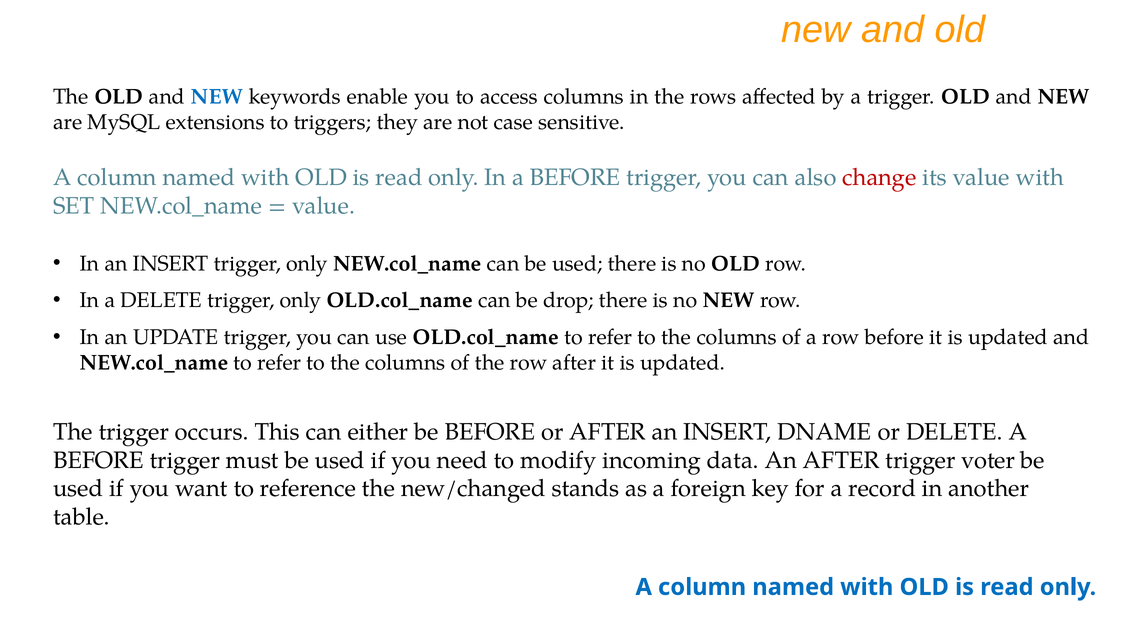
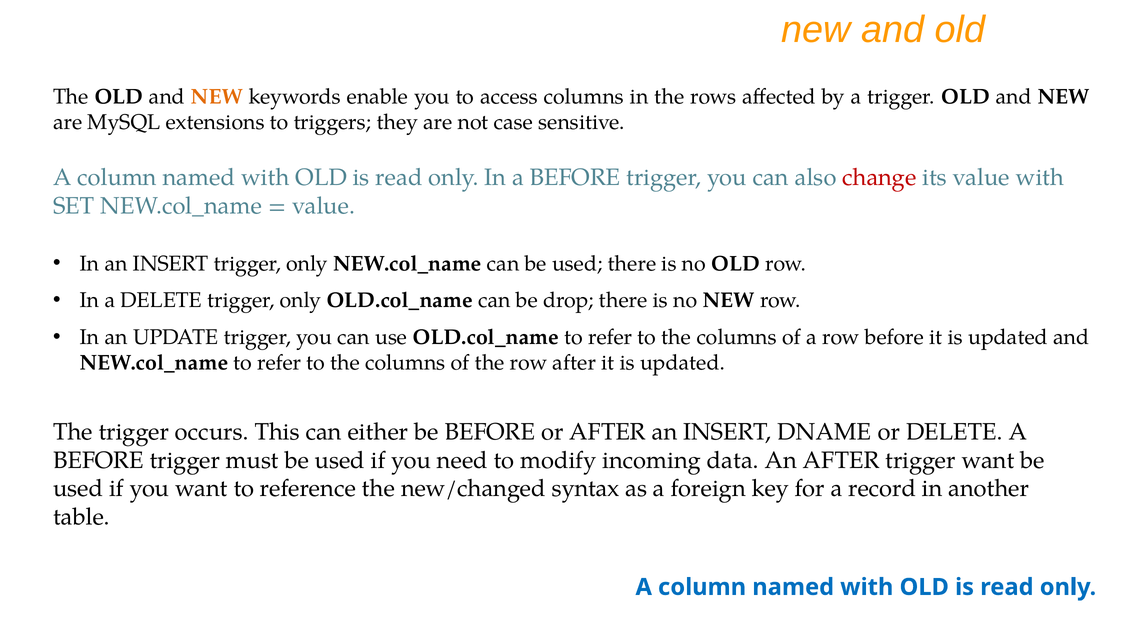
NEW at (217, 97) colour: blue -> orange
trigger voter: voter -> want
stands: stands -> syntax
